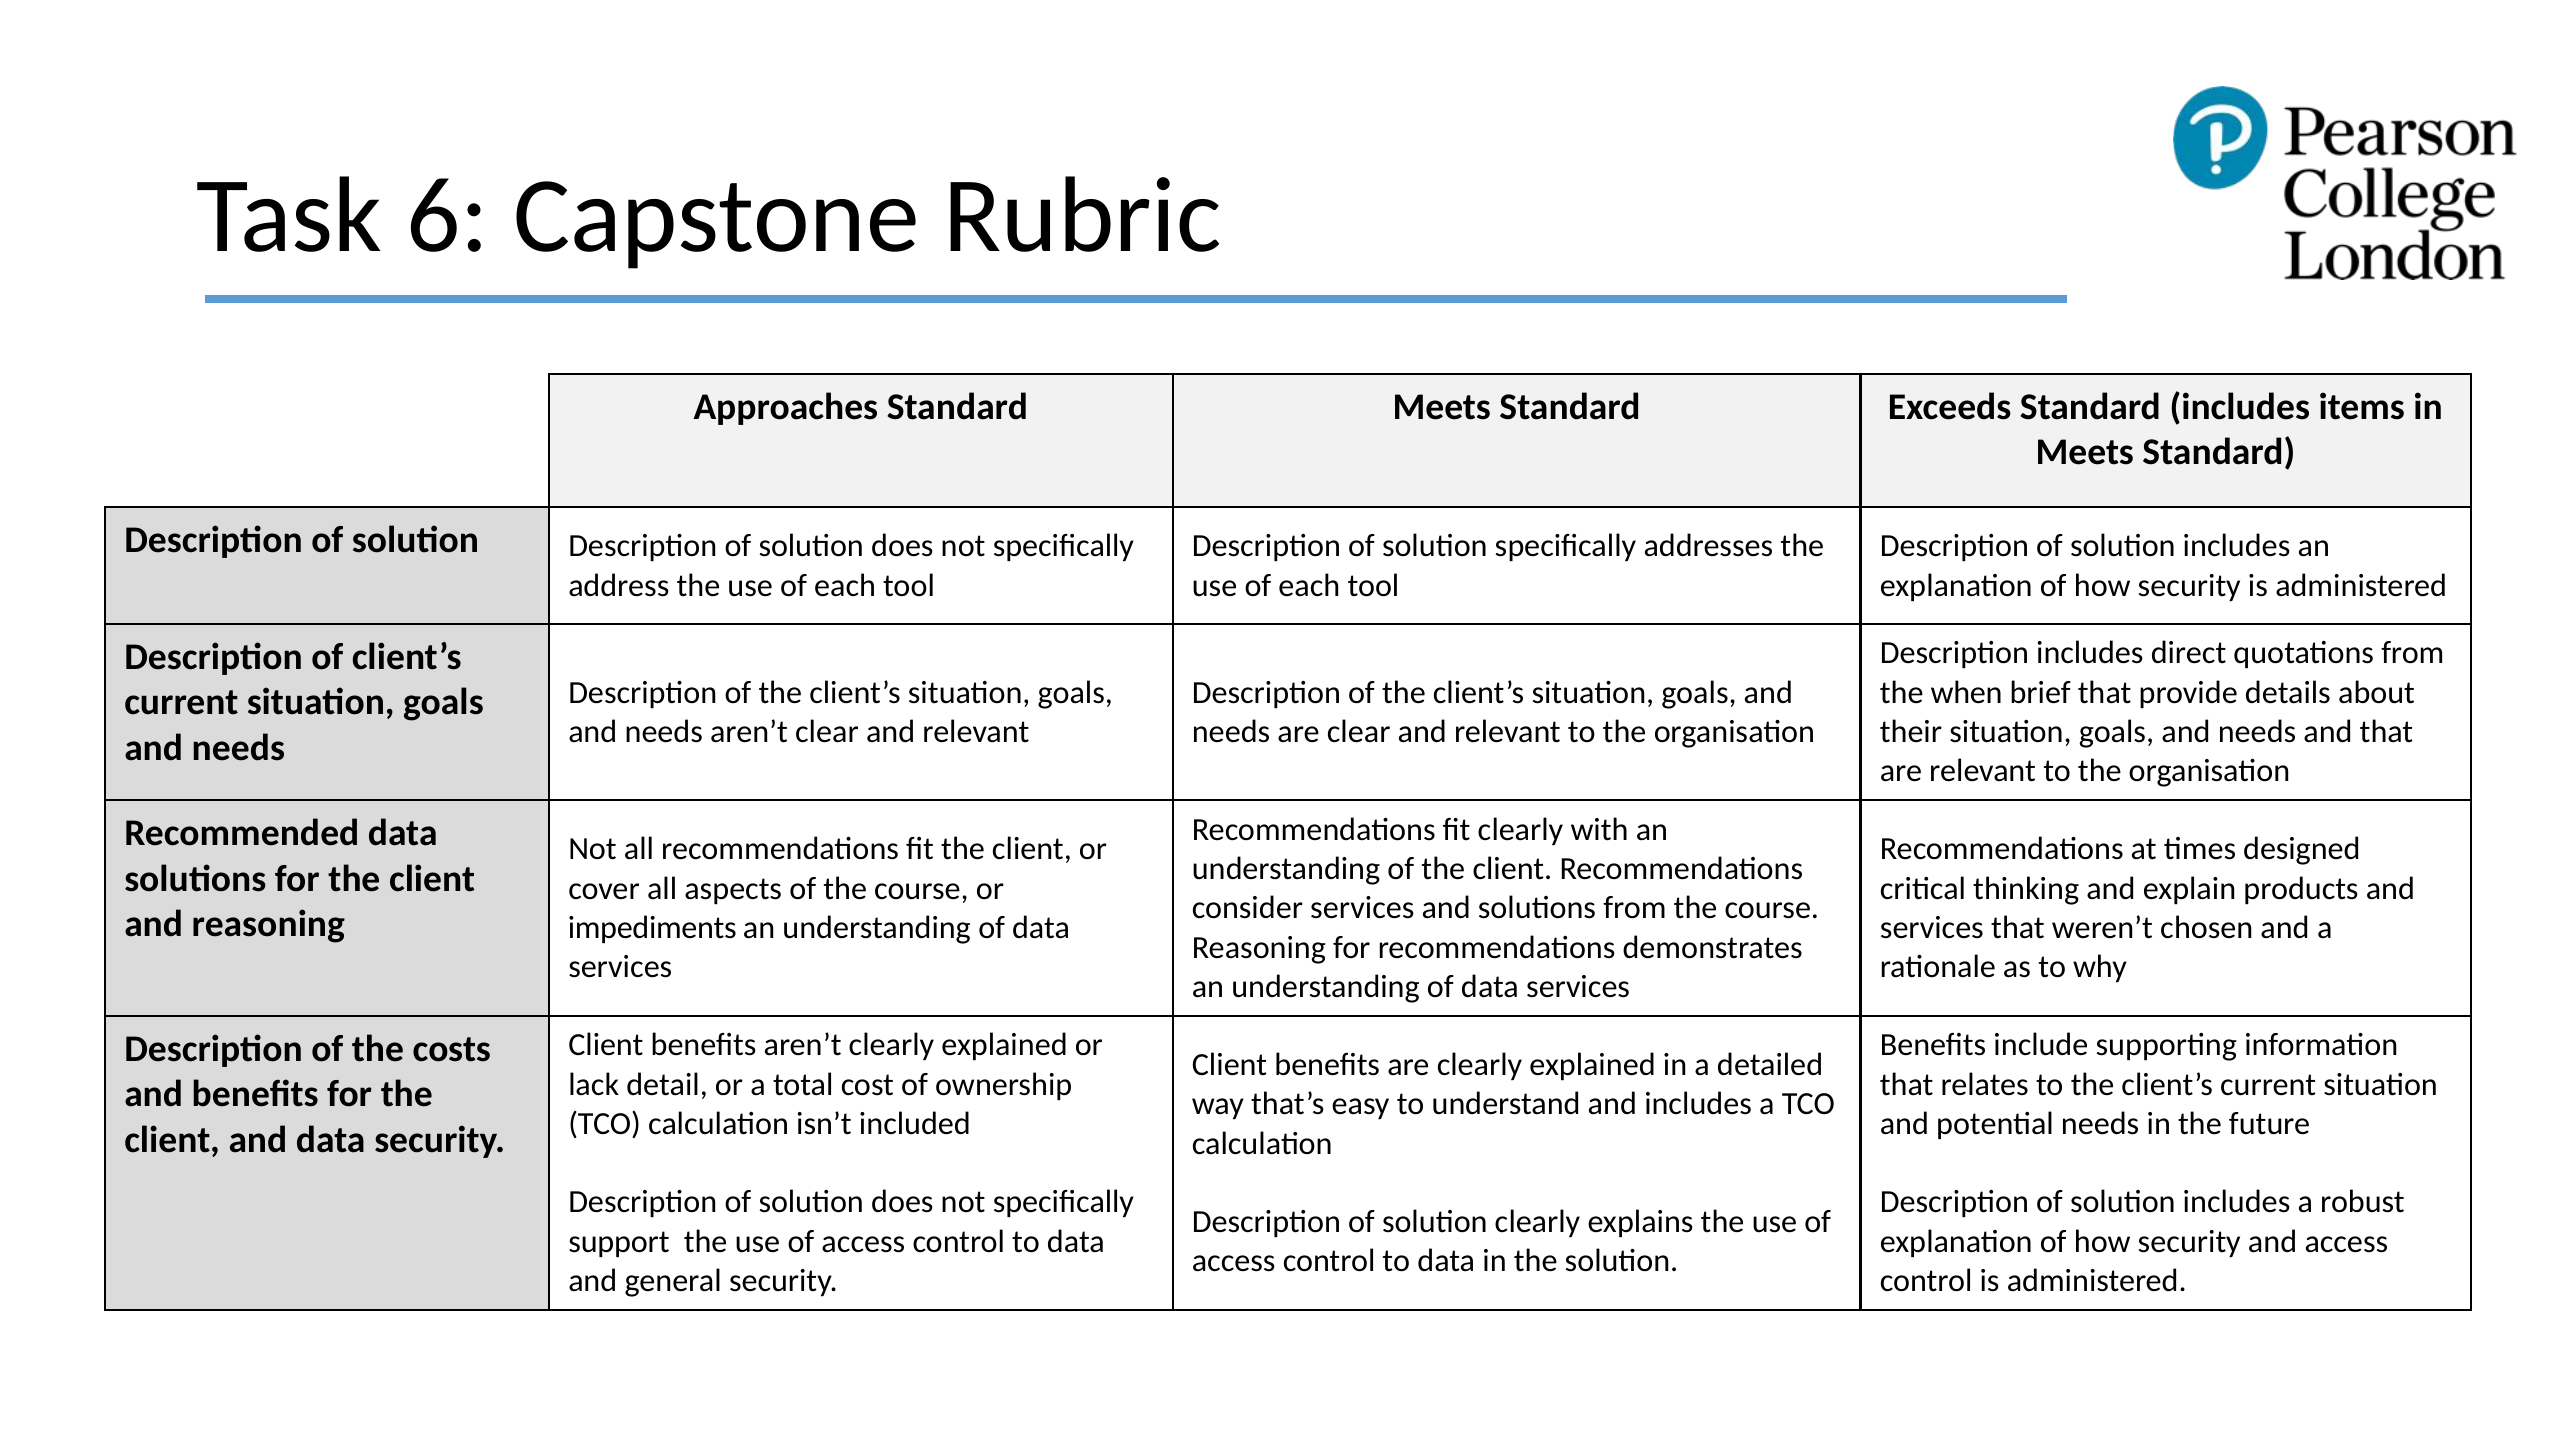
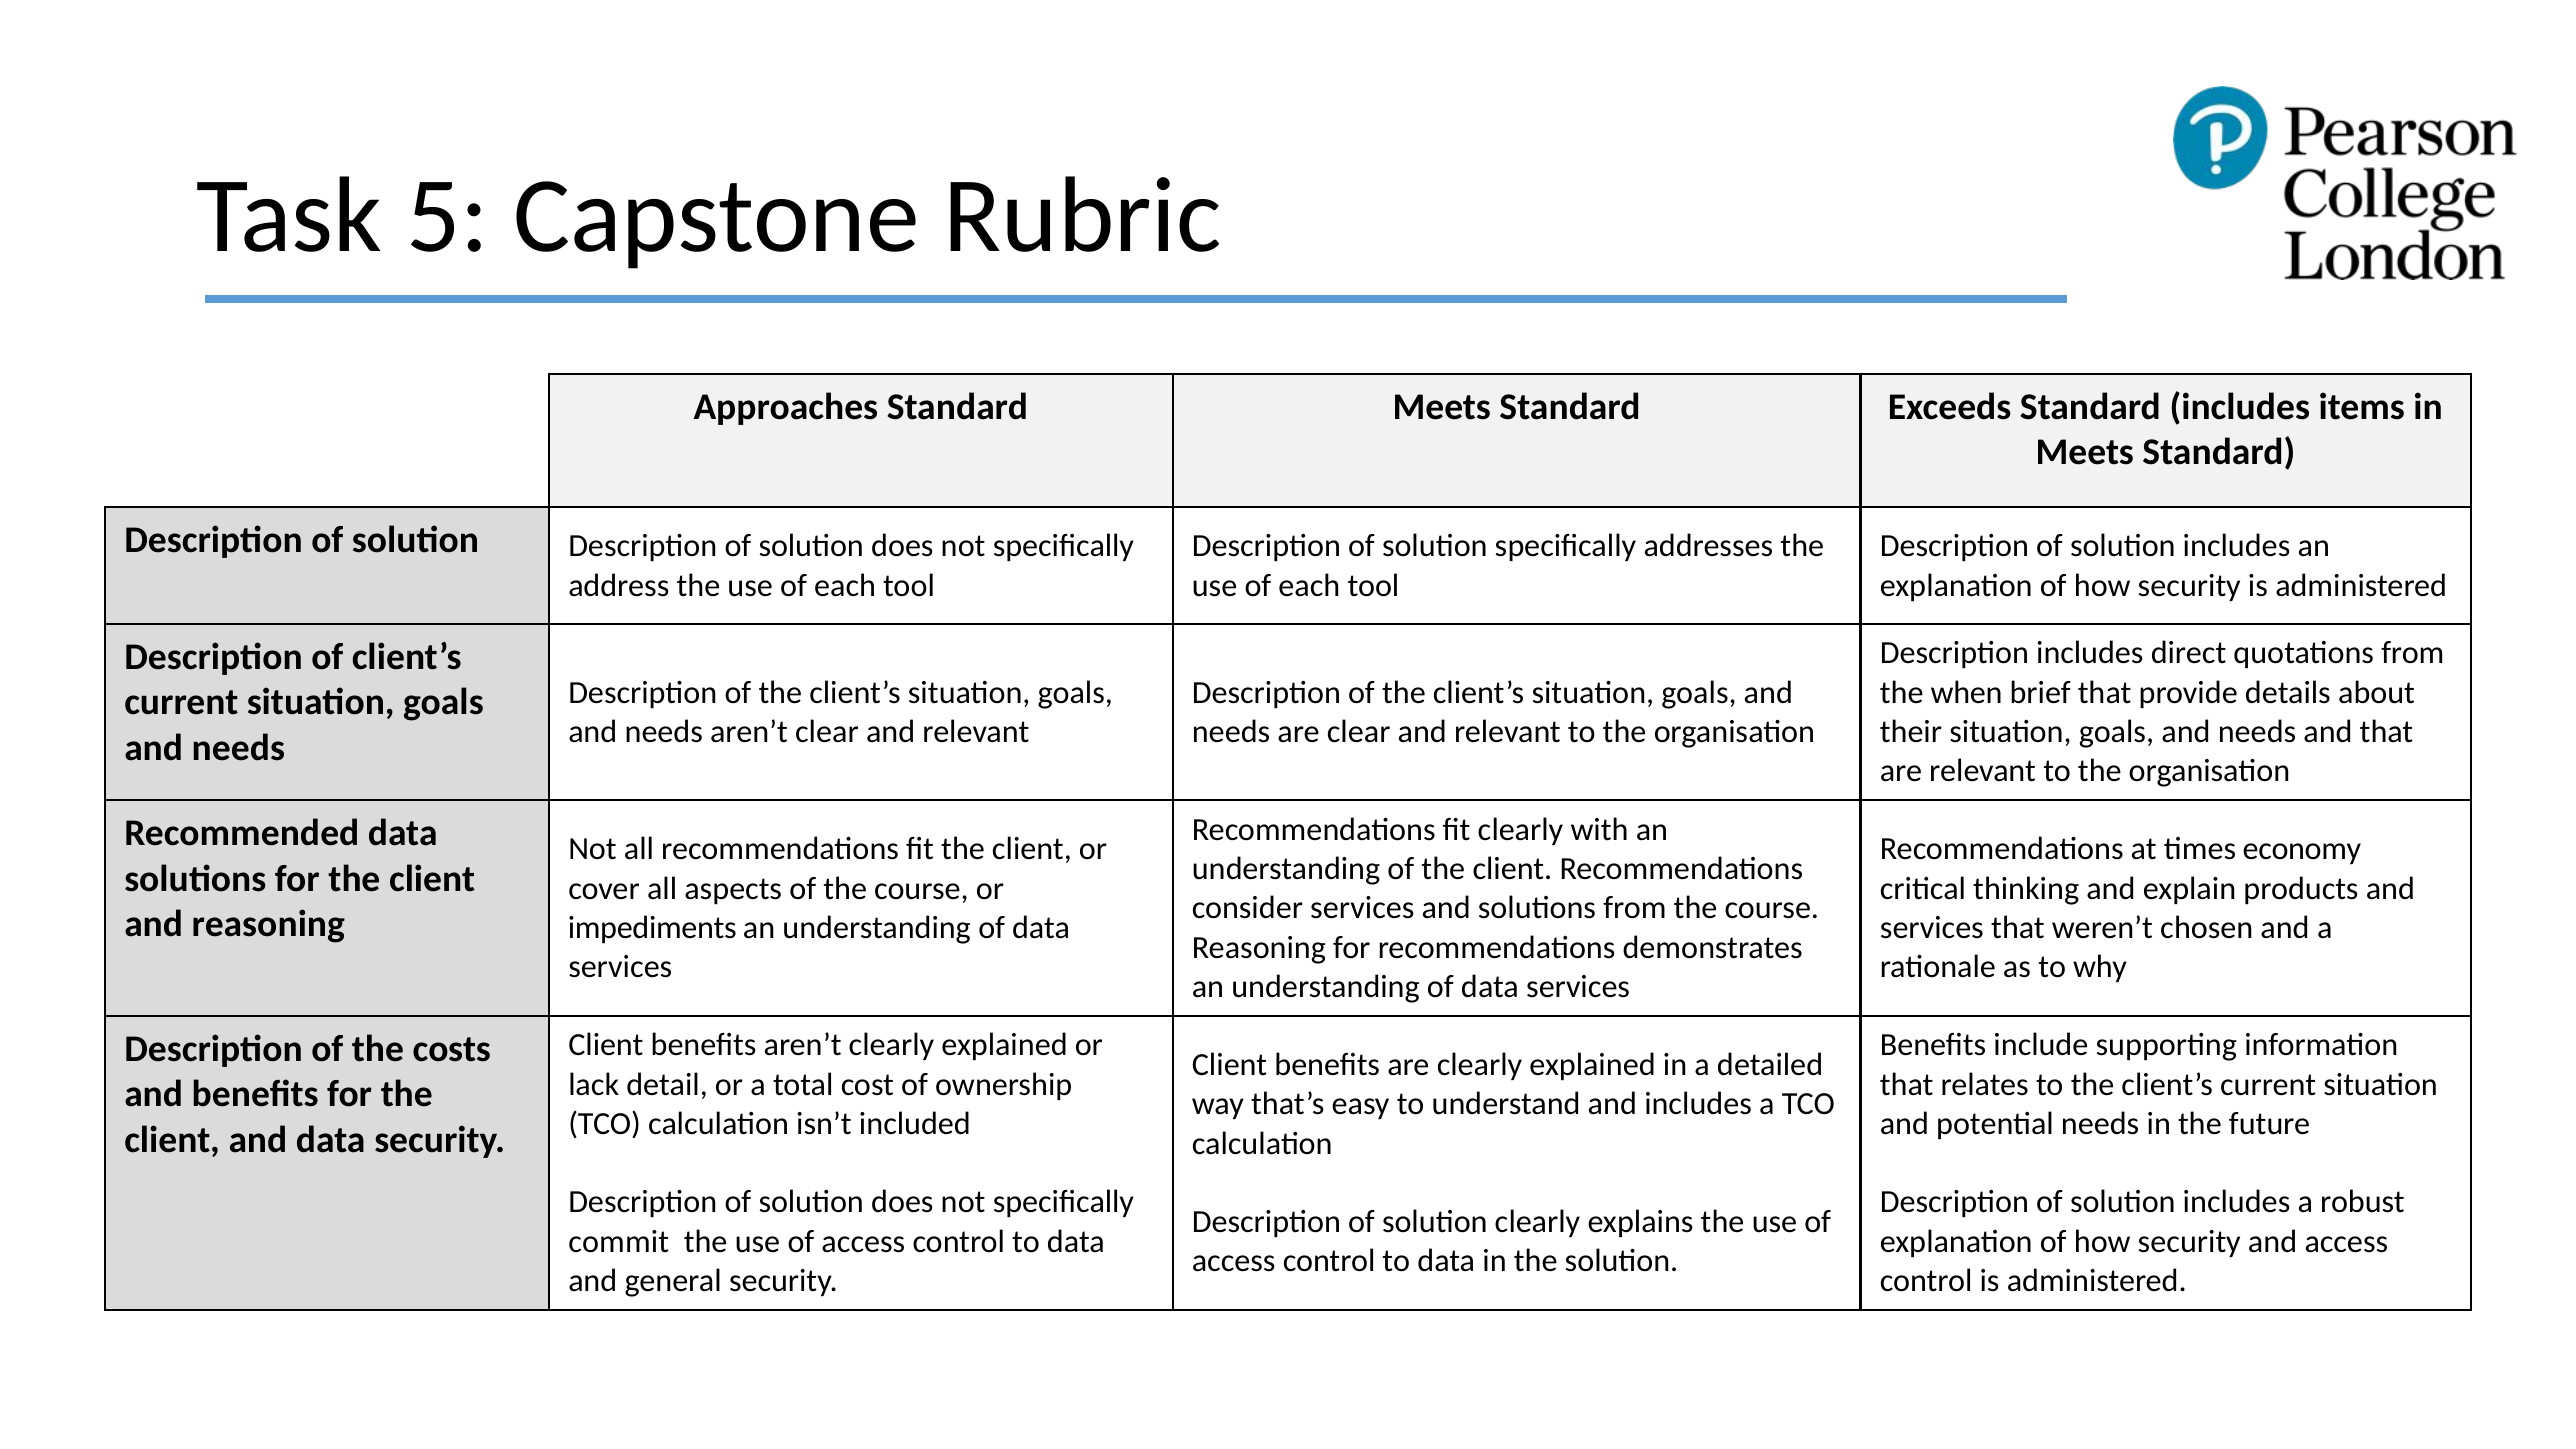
6: 6 -> 5
designed: designed -> economy
support: support -> commit
